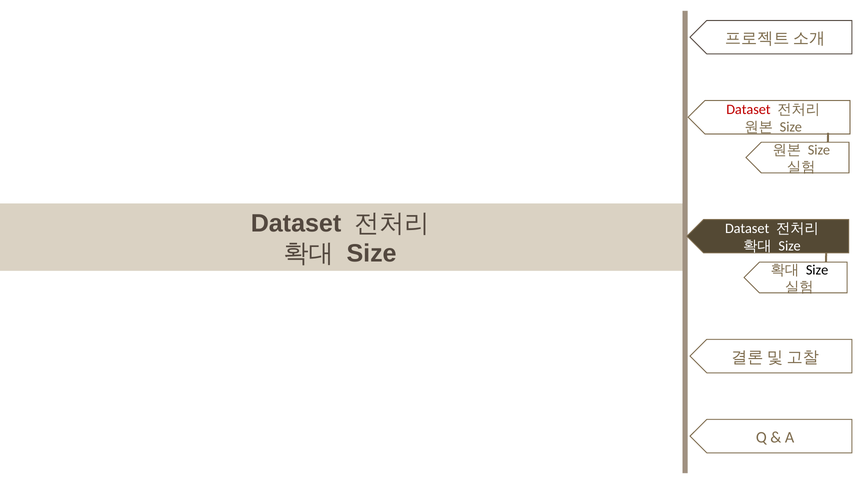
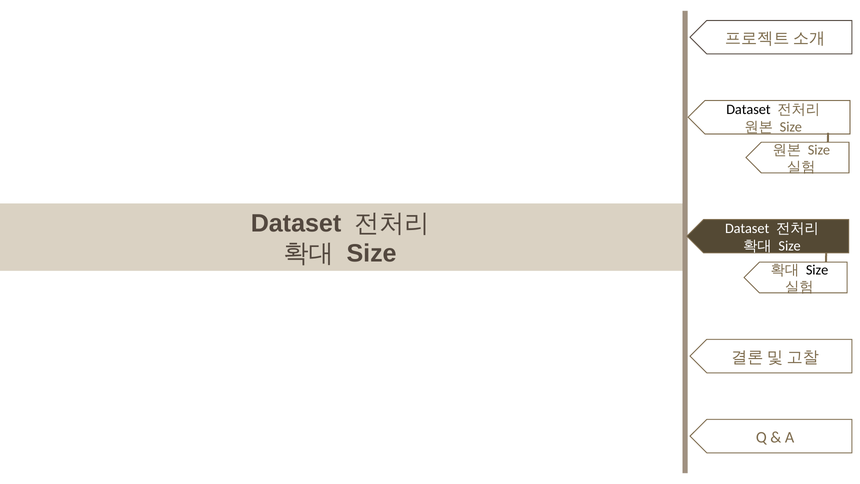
Dataset at (748, 110) colour: red -> black
